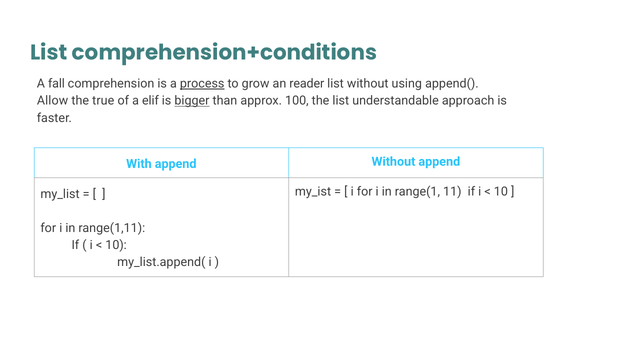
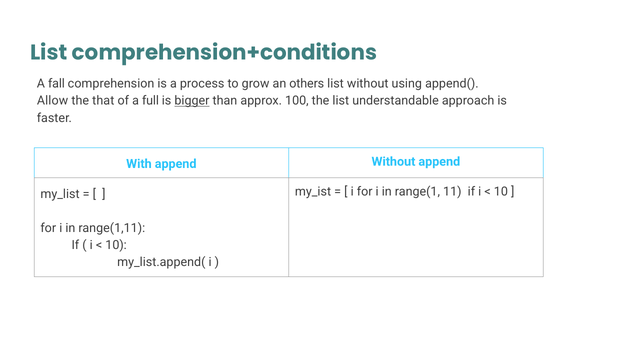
process underline: present -> none
reader: reader -> others
true: true -> that
elif: elif -> full
